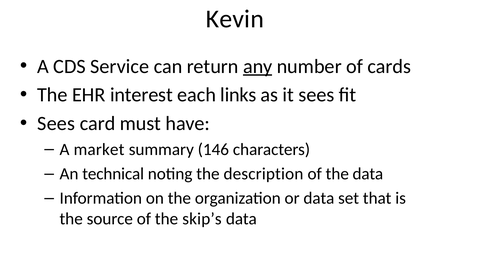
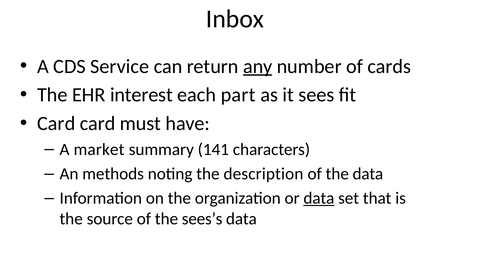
Kevin: Kevin -> Inbox
links: links -> part
Sees at (56, 123): Sees -> Card
146: 146 -> 141
technical: technical -> methods
data at (319, 198) underline: none -> present
skip’s: skip’s -> sees’s
